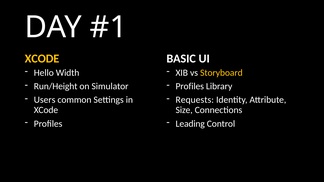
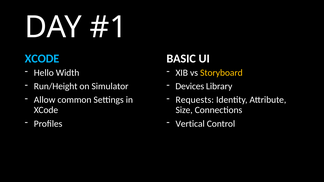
XCODE at (42, 59) colour: yellow -> light blue
Profiles at (190, 86): Profiles -> Devices
Users: Users -> Allow
Leading: Leading -> Vertical
